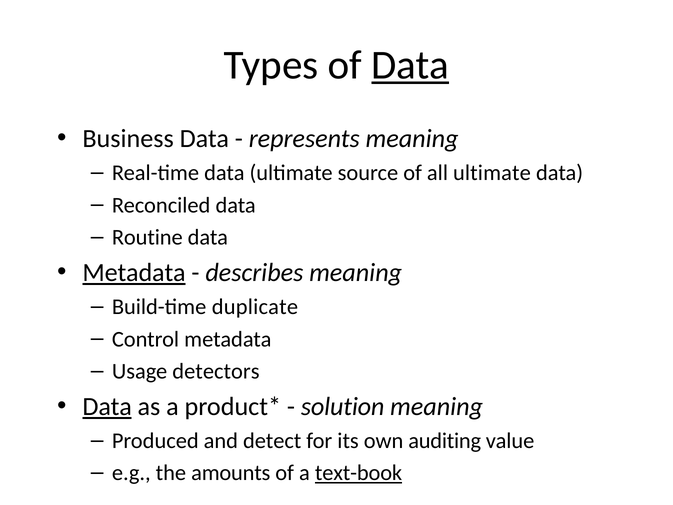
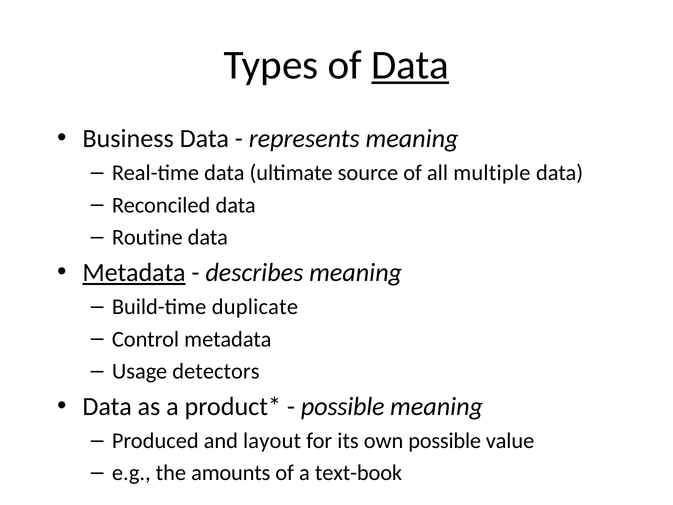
all ultimate: ultimate -> multiple
Data at (107, 407) underline: present -> none
solution at (343, 407): solution -> possible
detect: detect -> layout
own auditing: auditing -> possible
text-book underline: present -> none
